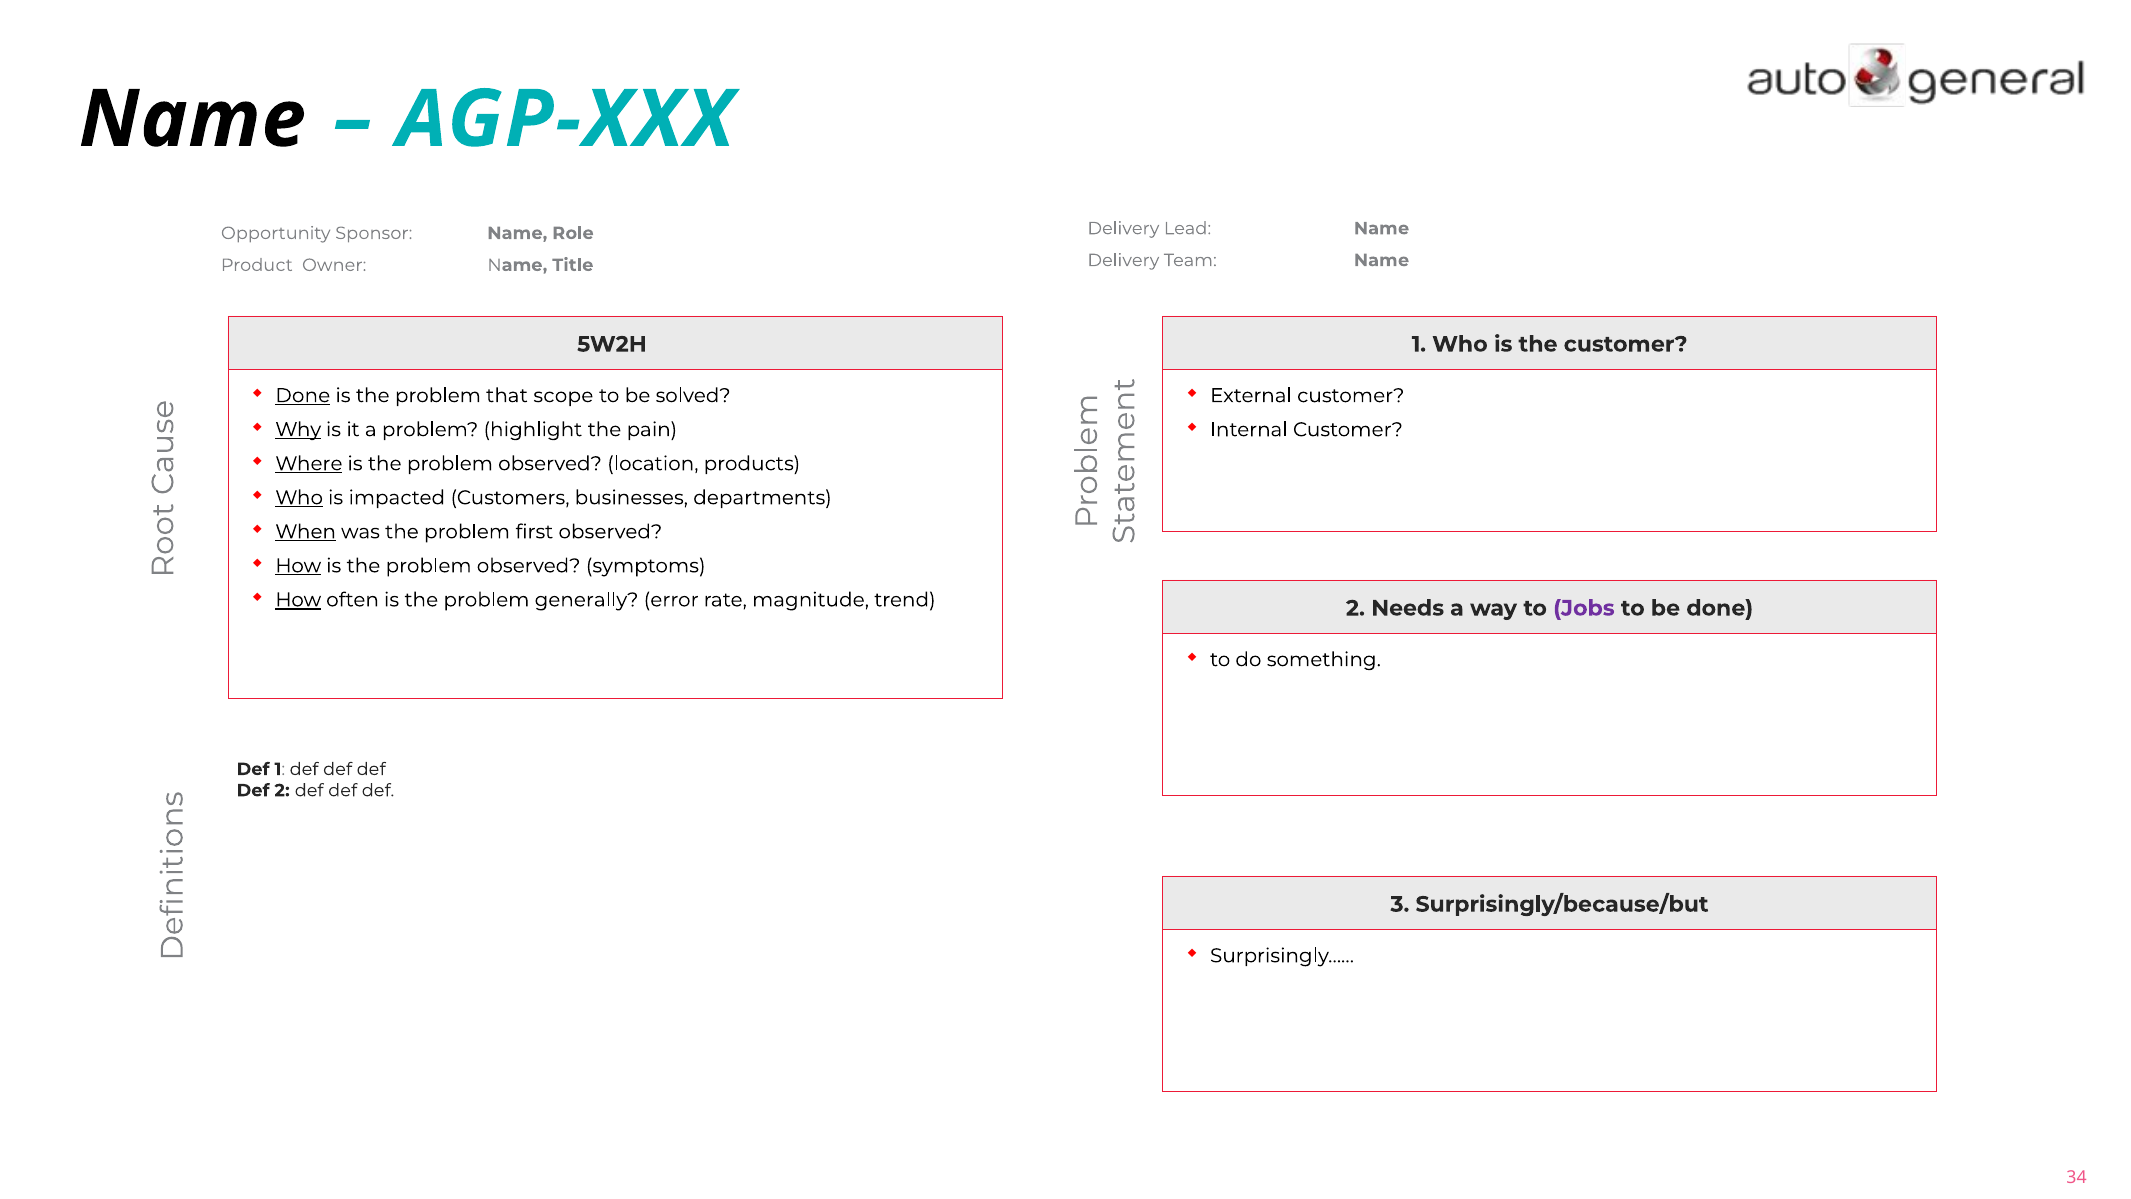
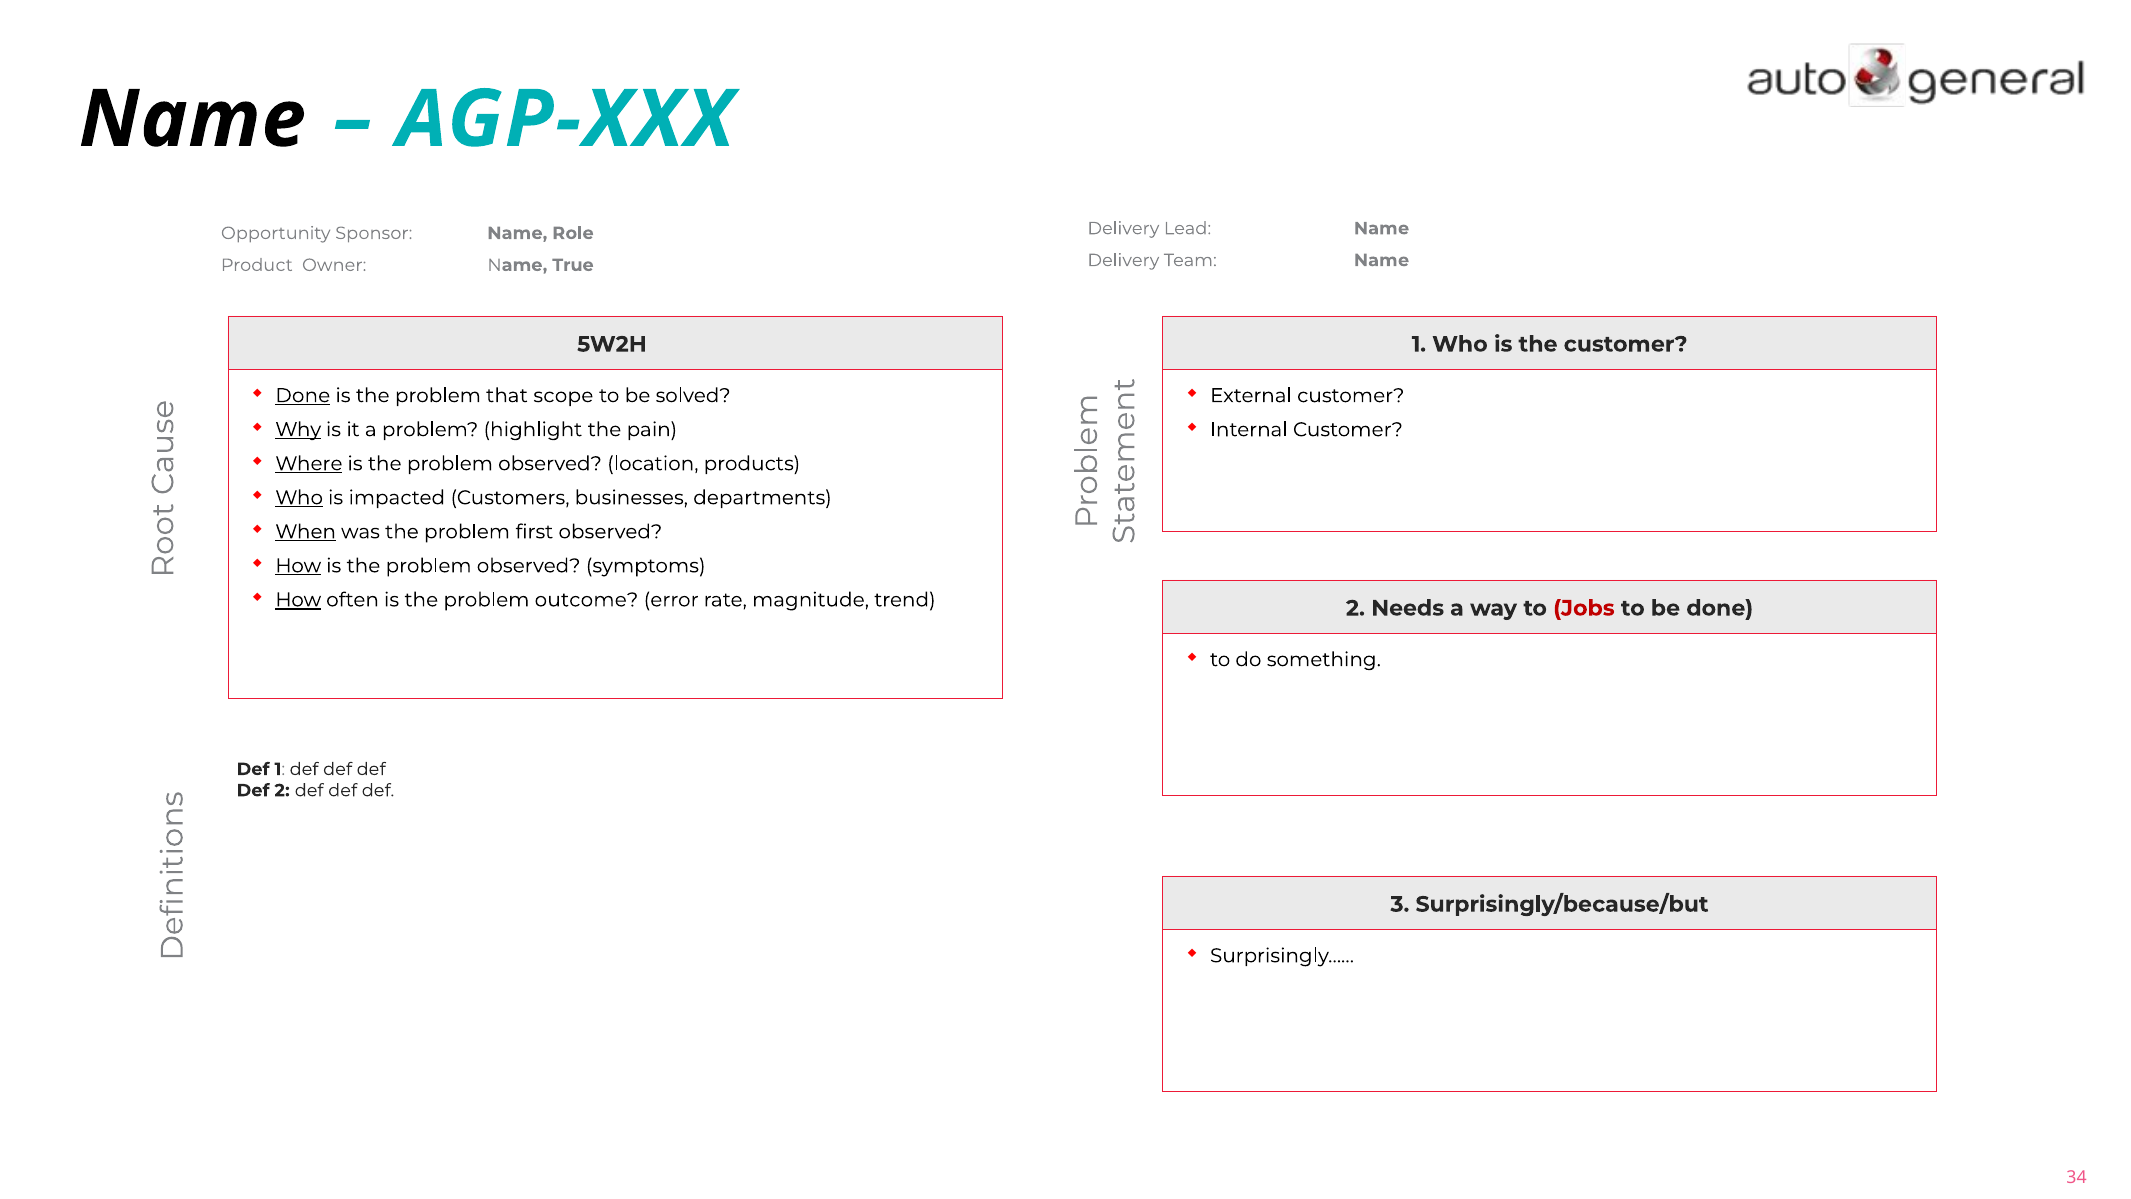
Title: Title -> True
generally: generally -> outcome
Jobs colour: purple -> red
